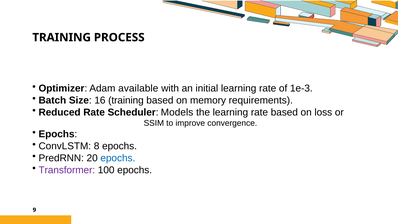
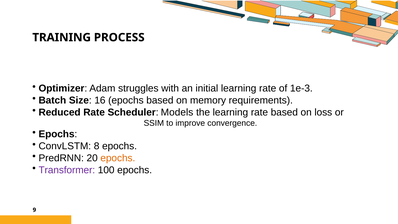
available: available -> struggles
16 training: training -> epochs
epochs at (118, 158) colour: blue -> orange
